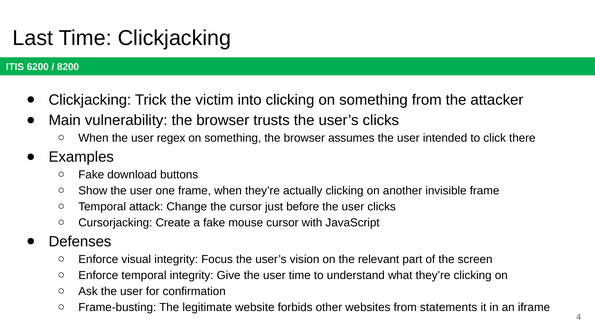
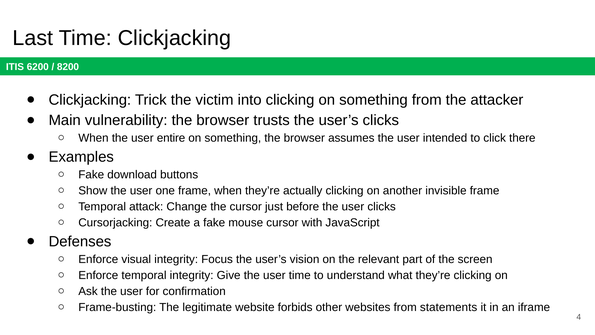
regex: regex -> entire
